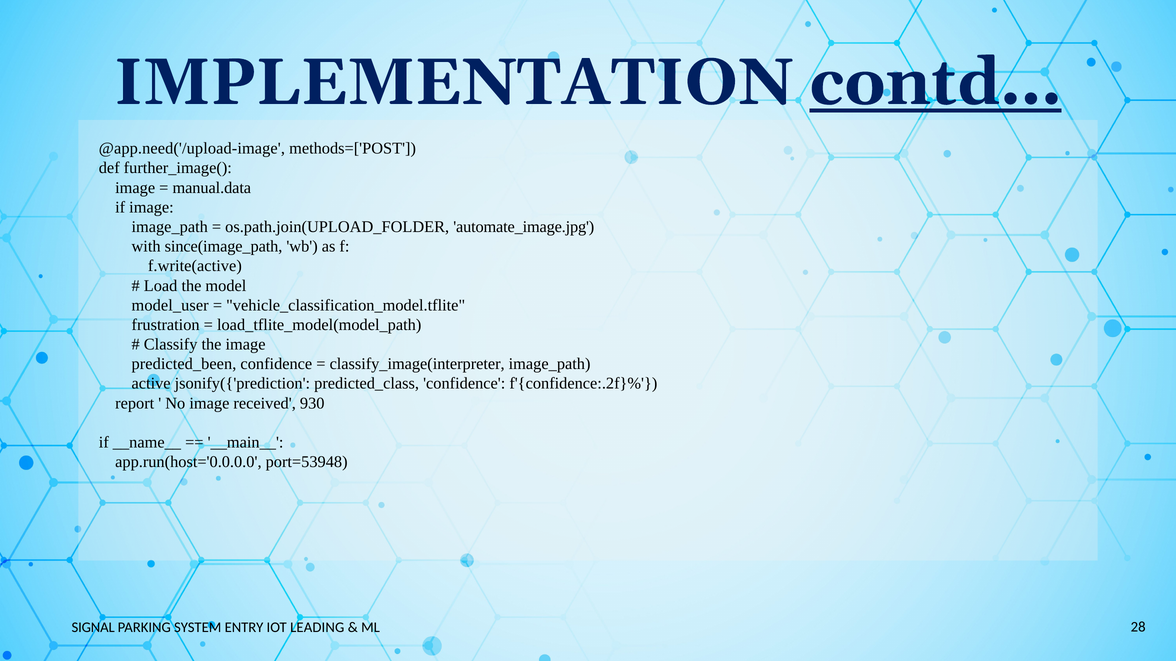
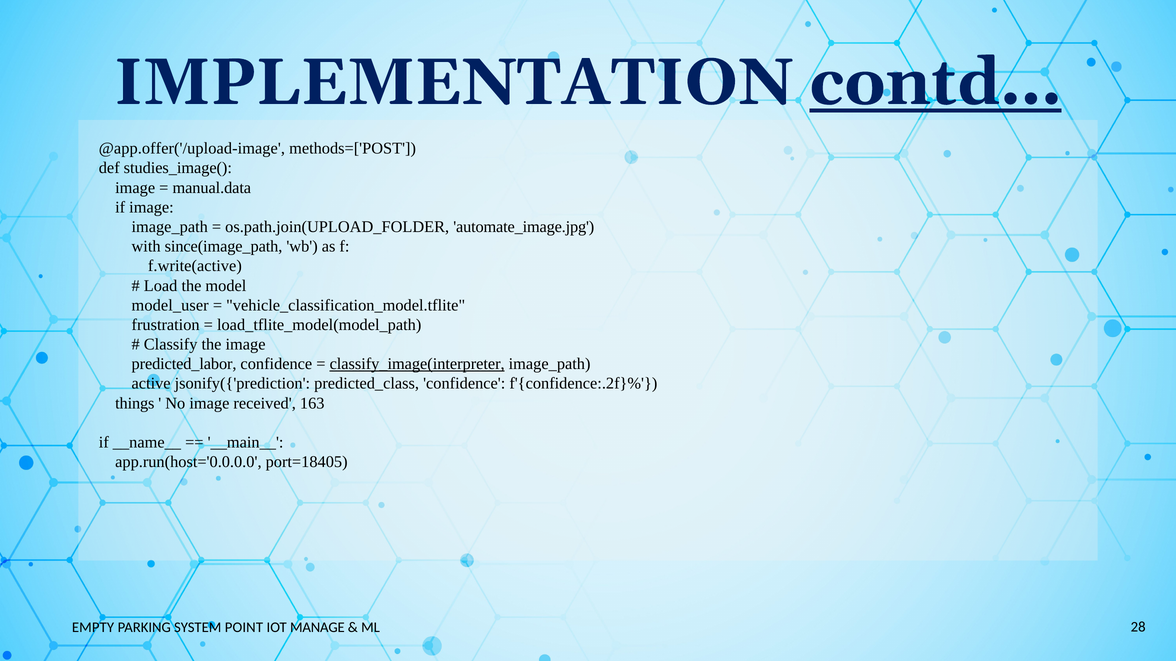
@app.need('/upload-image: @app.need('/upload-image -> @app.offer('/upload-image
further_image(: further_image( -> studies_image(
predicted_been: predicted_been -> predicted_labor
classify_image(interpreter underline: none -> present
report: report -> things
930: 930 -> 163
port=53948: port=53948 -> port=18405
SIGNAL: SIGNAL -> EMPTY
ENTRY: ENTRY -> POINT
LEADING: LEADING -> MANAGE
